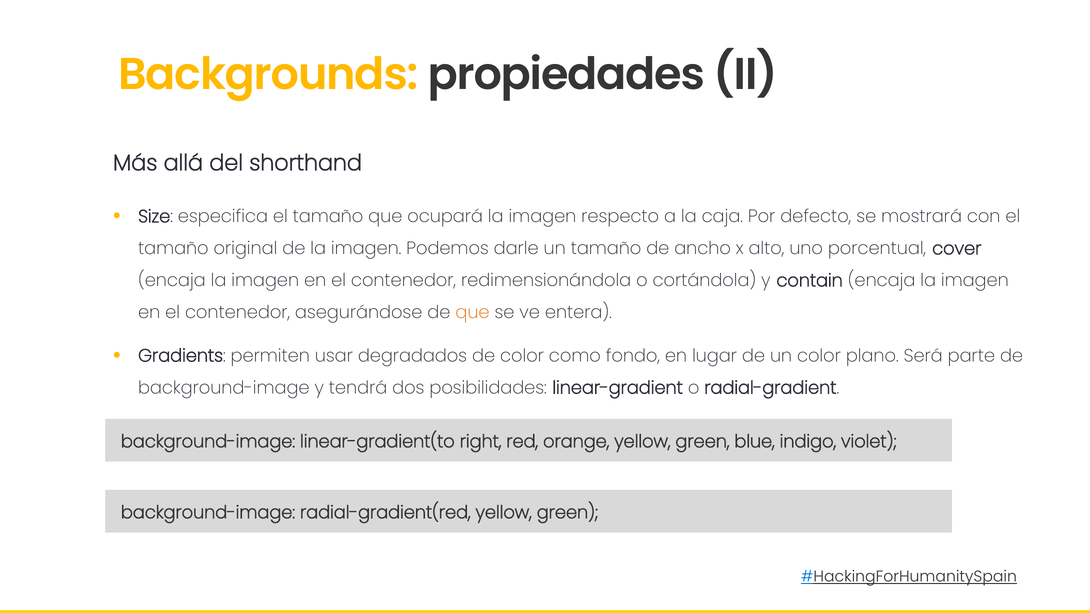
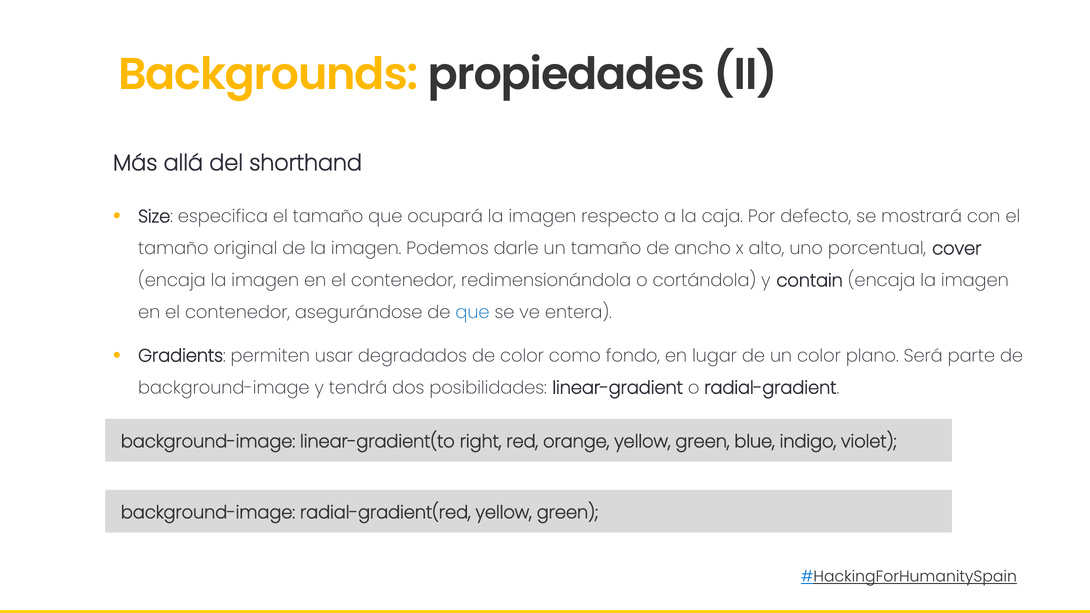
que at (472, 313) colour: orange -> blue
